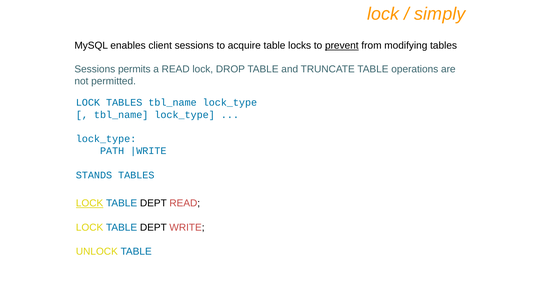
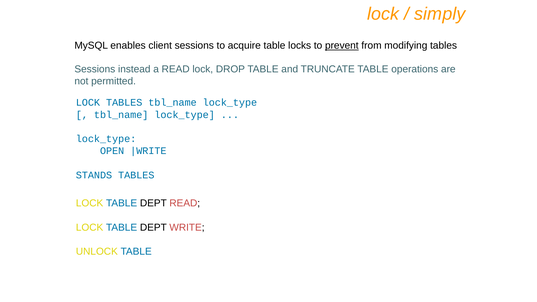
permits: permits -> instead
PATH: PATH -> OPEN
LOCK at (90, 203) underline: present -> none
